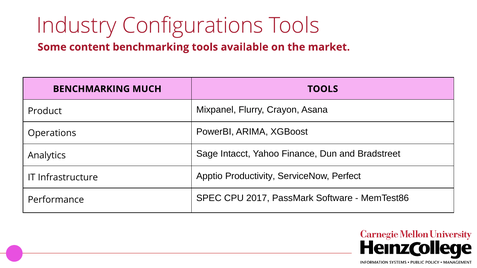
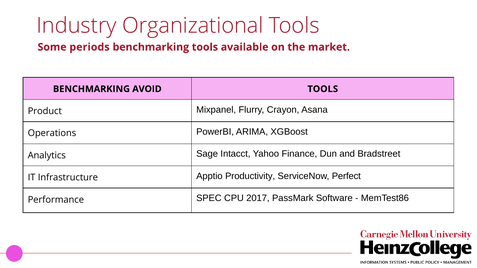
Configurations: Configurations -> Organizational
content: content -> periods
MUCH: MUCH -> AVOID
